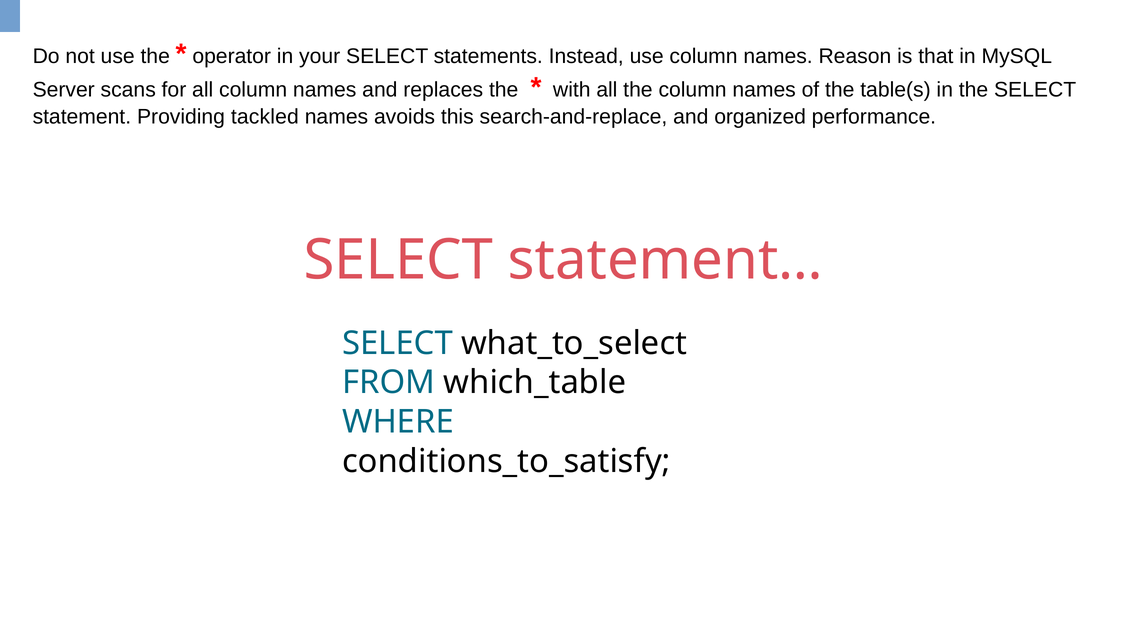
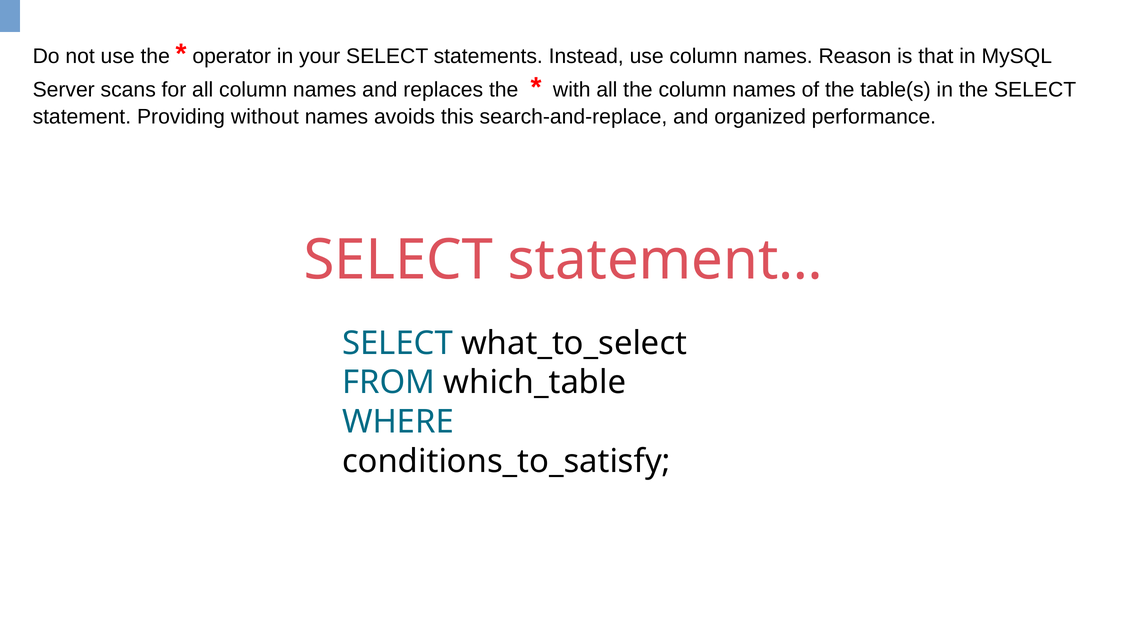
tackled: tackled -> without
